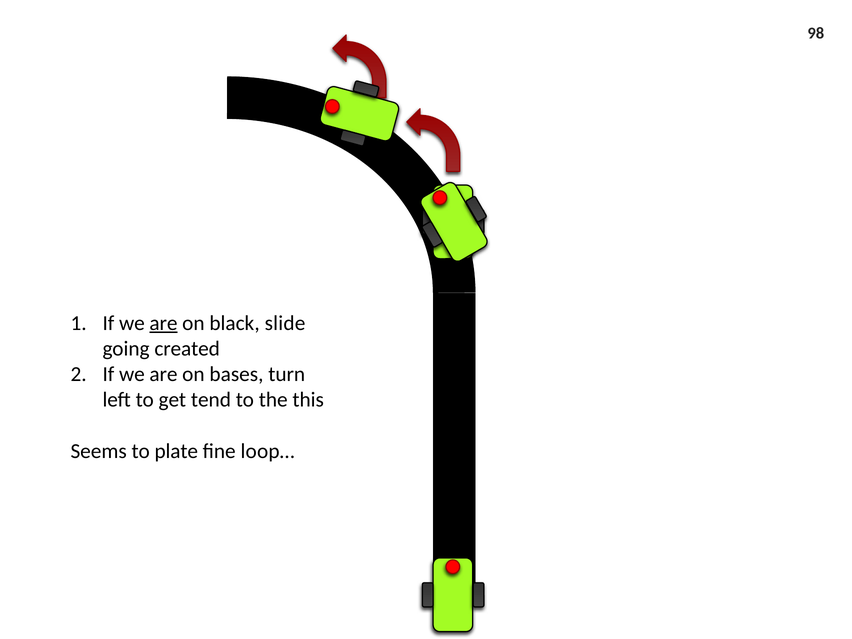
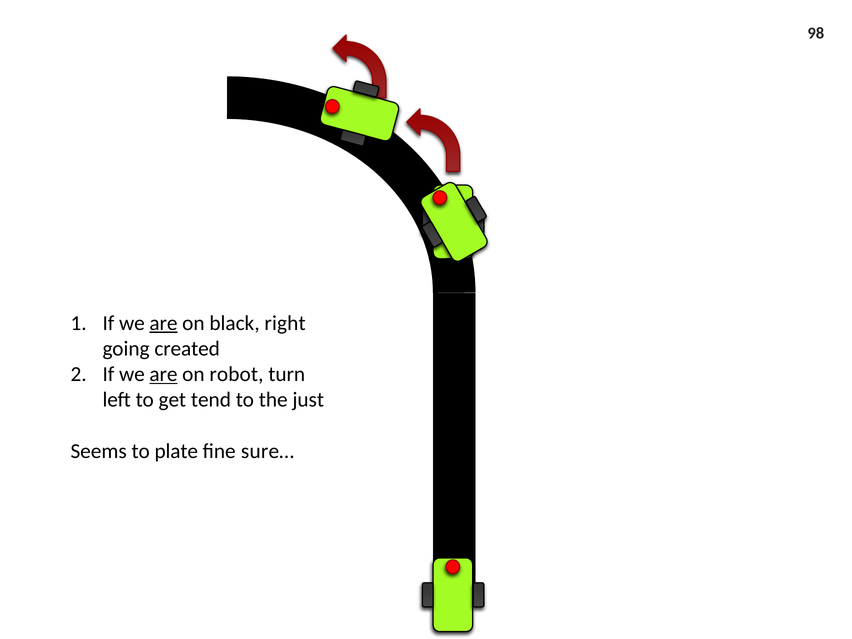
slide: slide -> right
are at (163, 374) underline: none -> present
bases: bases -> robot
this: this -> just
loop…: loop… -> sure…
